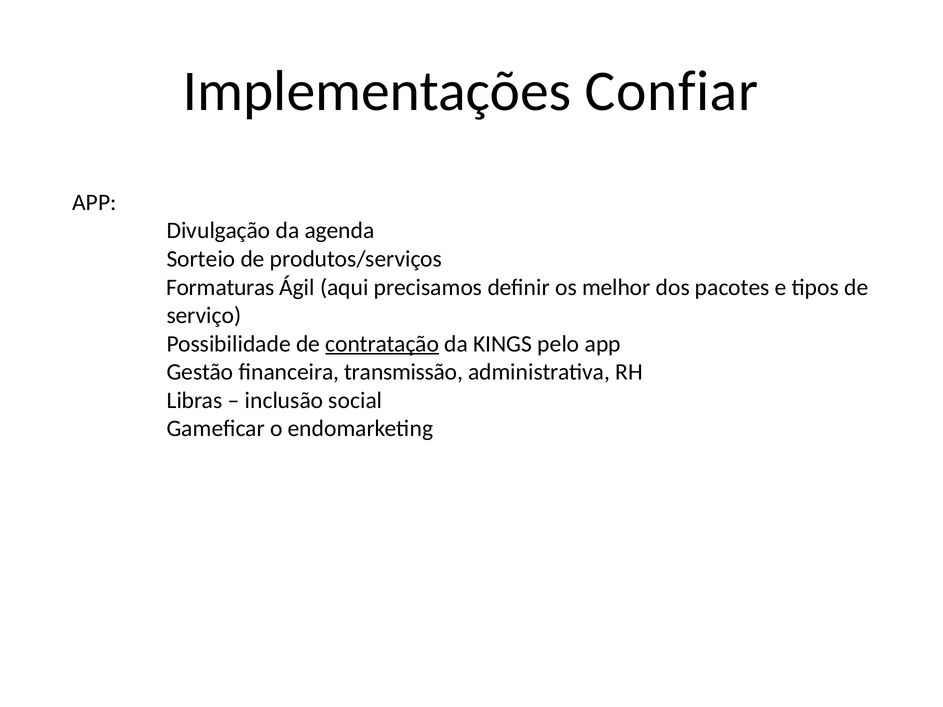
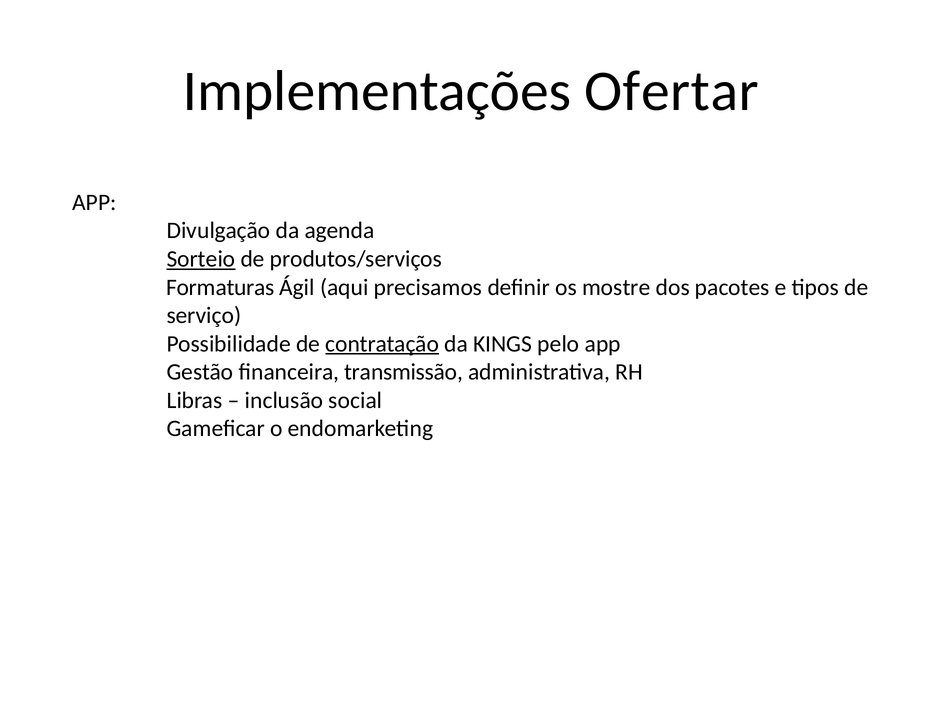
Confiar: Confiar -> Ofertar
Sorteio underline: none -> present
melhor: melhor -> mostre
